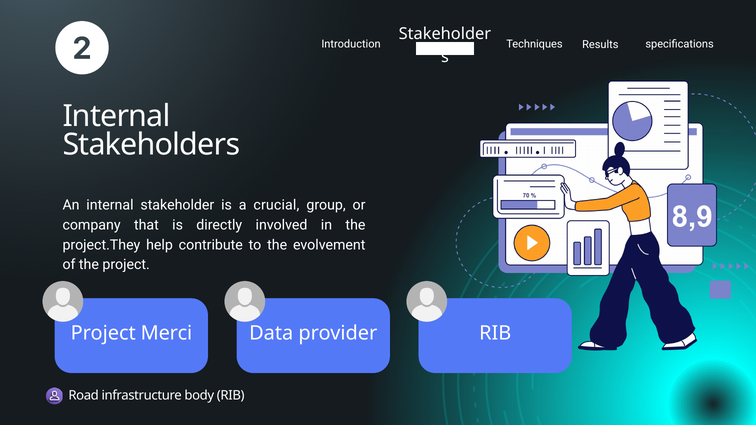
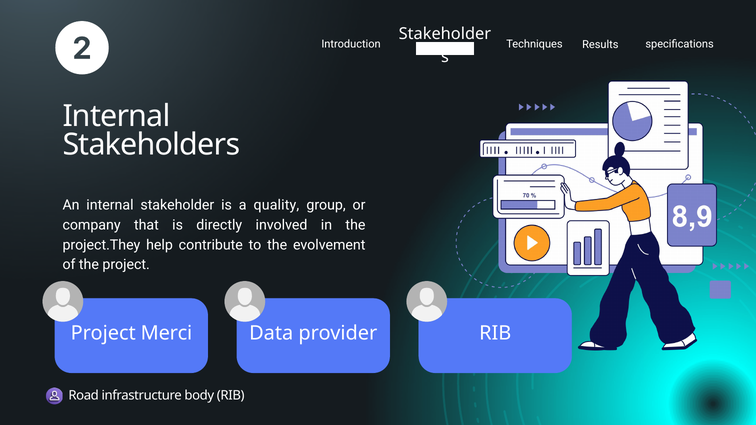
crucial: crucial -> quality
